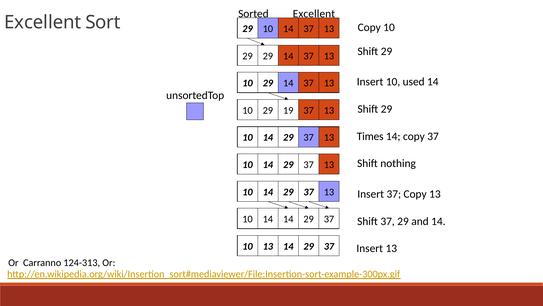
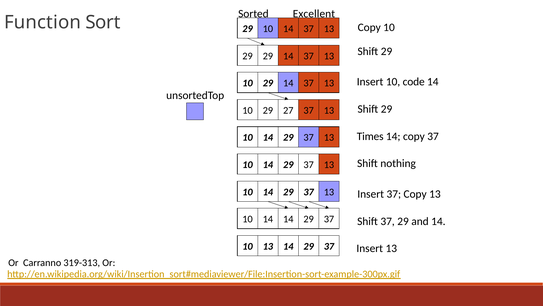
Excellent at (43, 22): Excellent -> Function
used: used -> code
19: 19 -> 27
124-313: 124-313 -> 319-313
